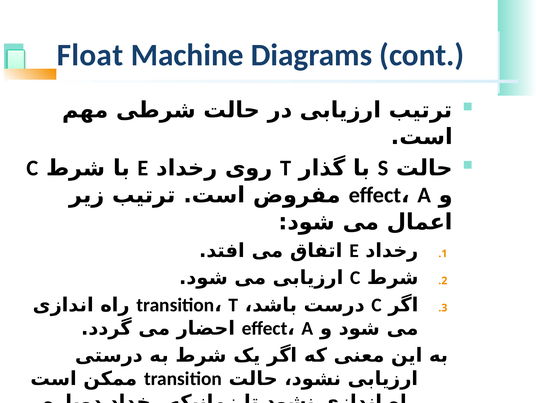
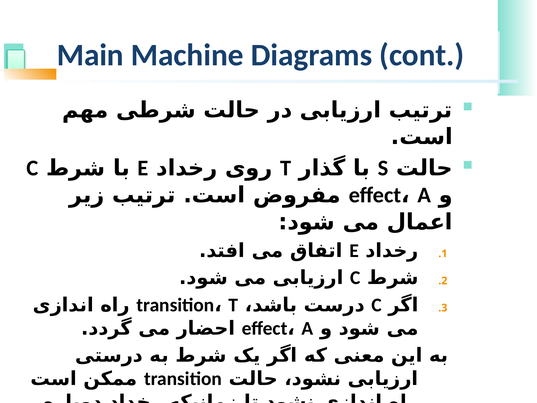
Float: Float -> Main
